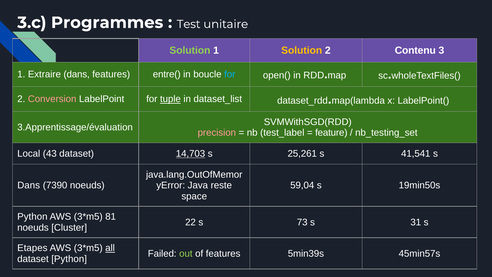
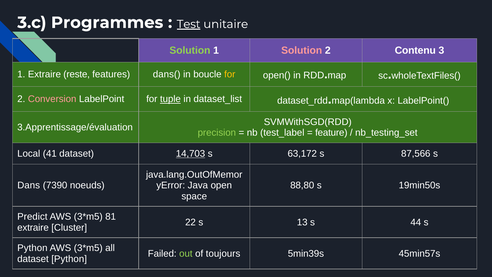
Test underline: none -> present
Solution at (302, 51) colour: yellow -> pink
Extraire dans: dans -> reste
entre(: entre( -> dans(
for at (230, 74) colour: light blue -> yellow
precision colour: pink -> light green
43: 43 -> 41
25,261: 25,261 -> 63,172
41,541: 41,541 -> 87,566
reste: reste -> open
59,04: 59,04 -> 88,80
Python at (32, 217): Python -> Predict
73: 73 -> 13
31: 31 -> 44
noeuds at (33, 227): noeuds -> extraire
Etapes at (32, 248): Etapes -> Python
all underline: present -> none
of features: features -> toujours
